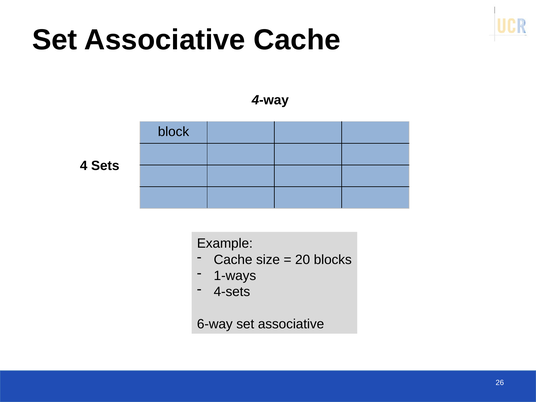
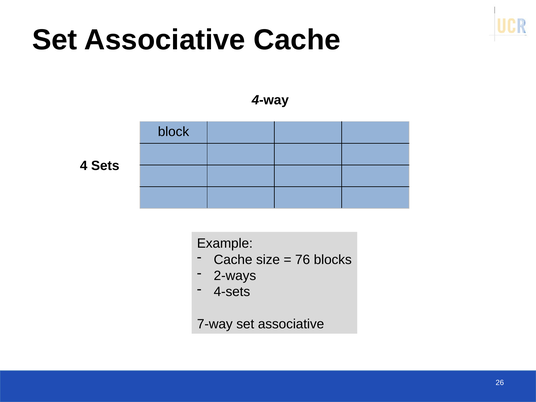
20: 20 -> 76
1-ways: 1-ways -> 2-ways
6-way: 6-way -> 7-way
